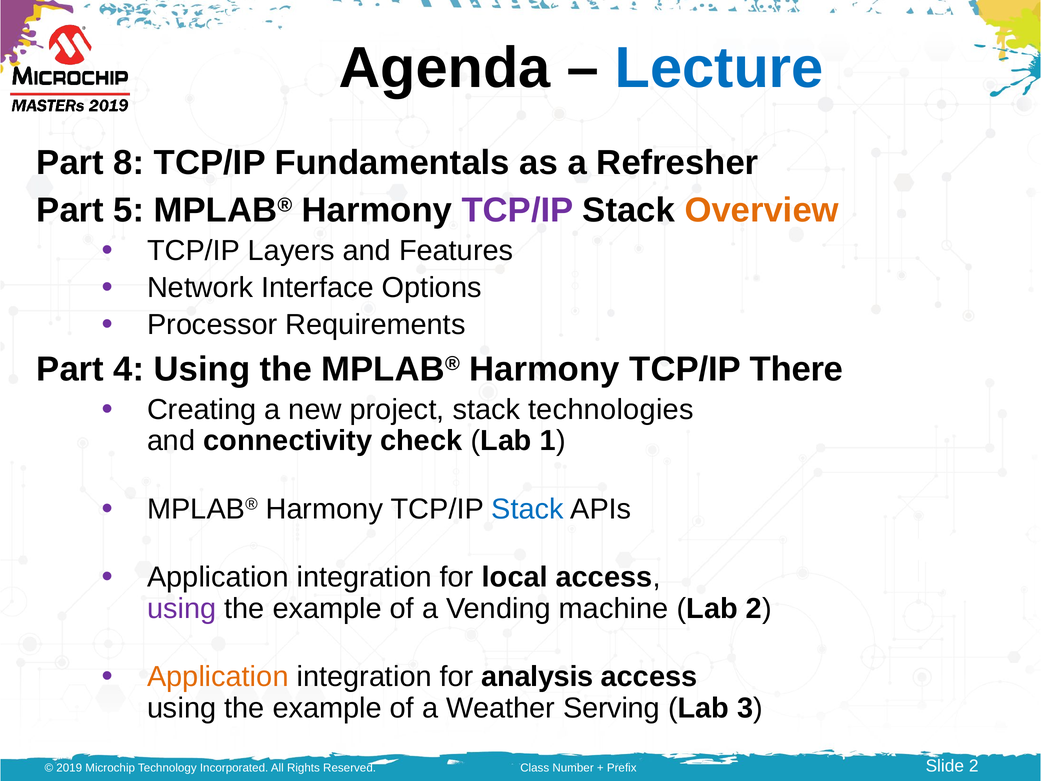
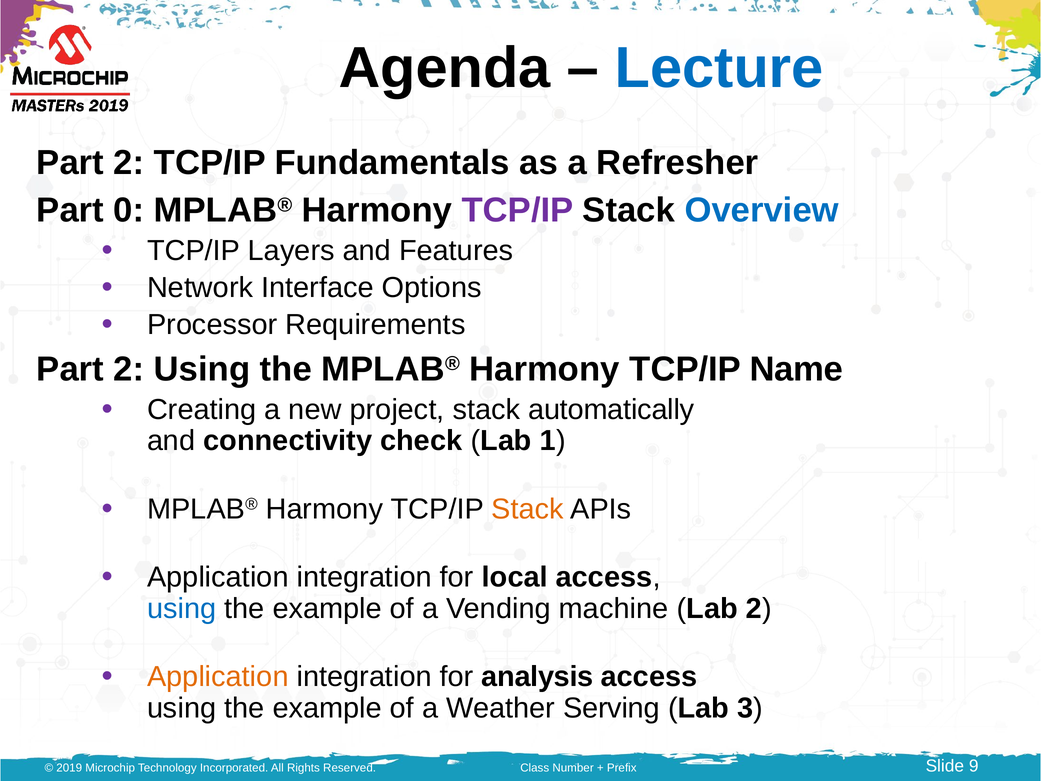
8 at (129, 163): 8 -> 2
5: 5 -> 0
Overview colour: orange -> blue
4 at (129, 369): 4 -> 2
There: There -> Name
technologies: technologies -> automatically
Stack at (528, 509) colour: blue -> orange
using at (182, 608) colour: purple -> blue
2 at (974, 766): 2 -> 9
